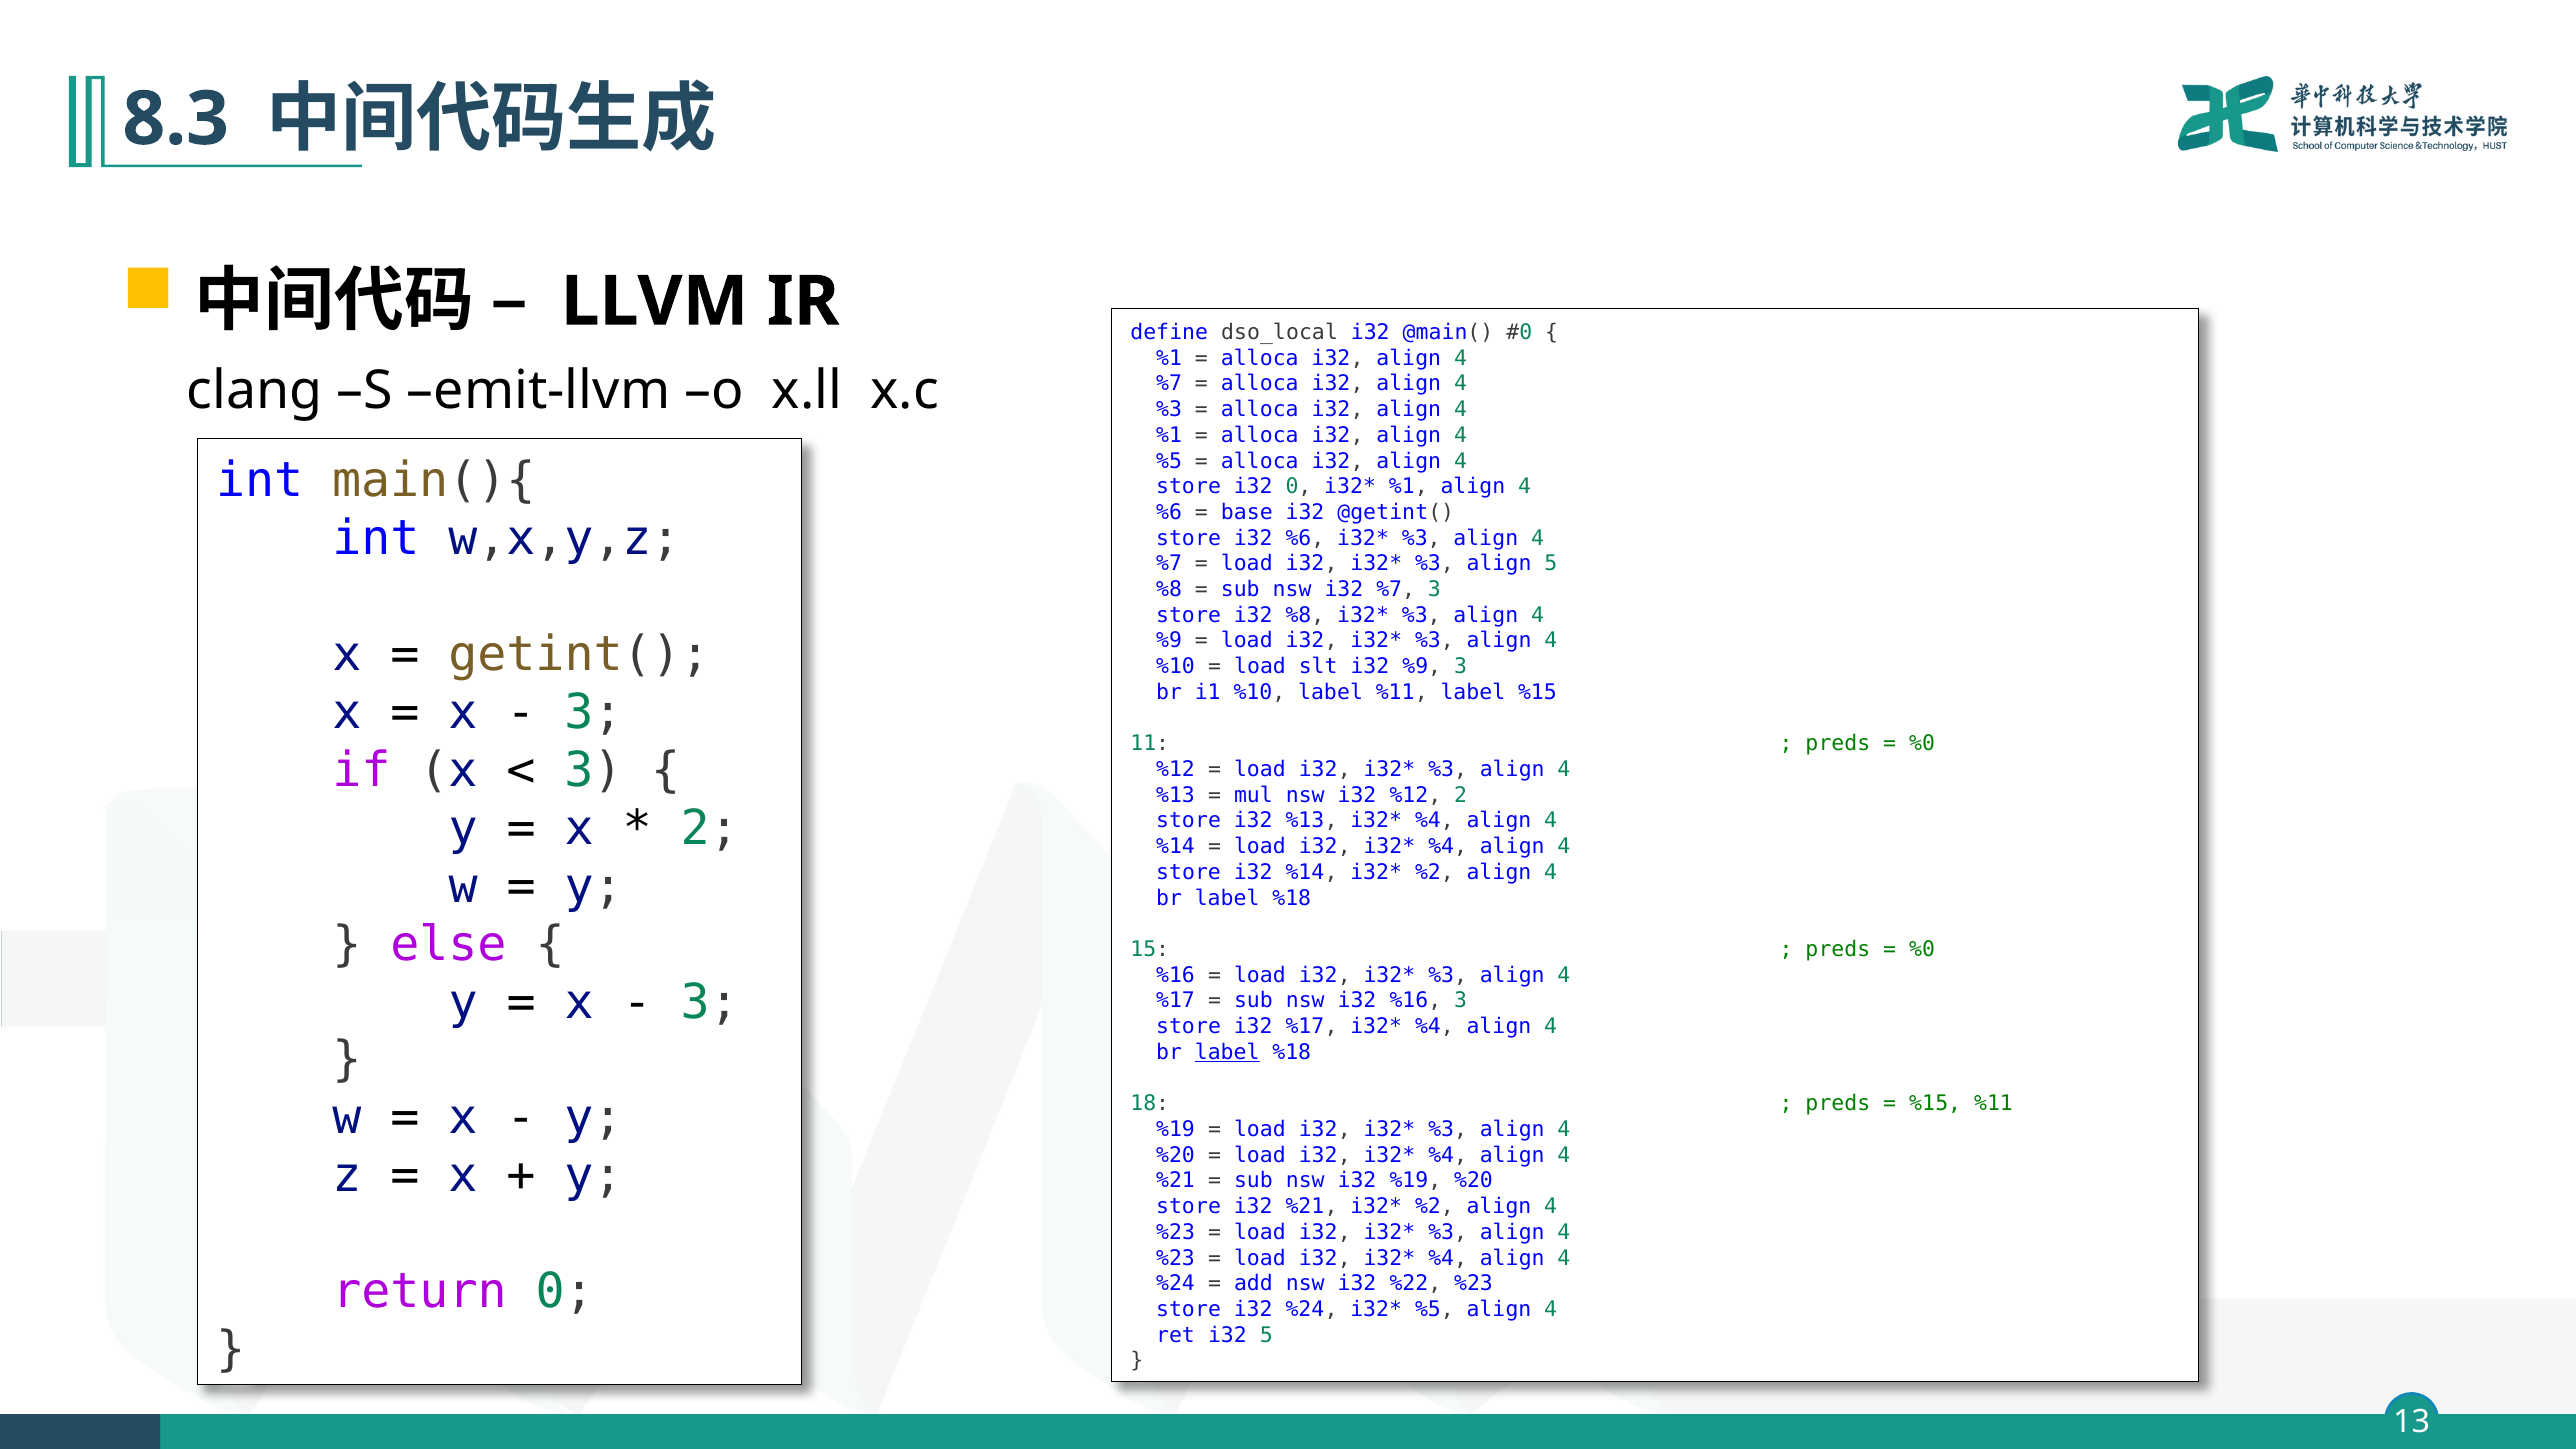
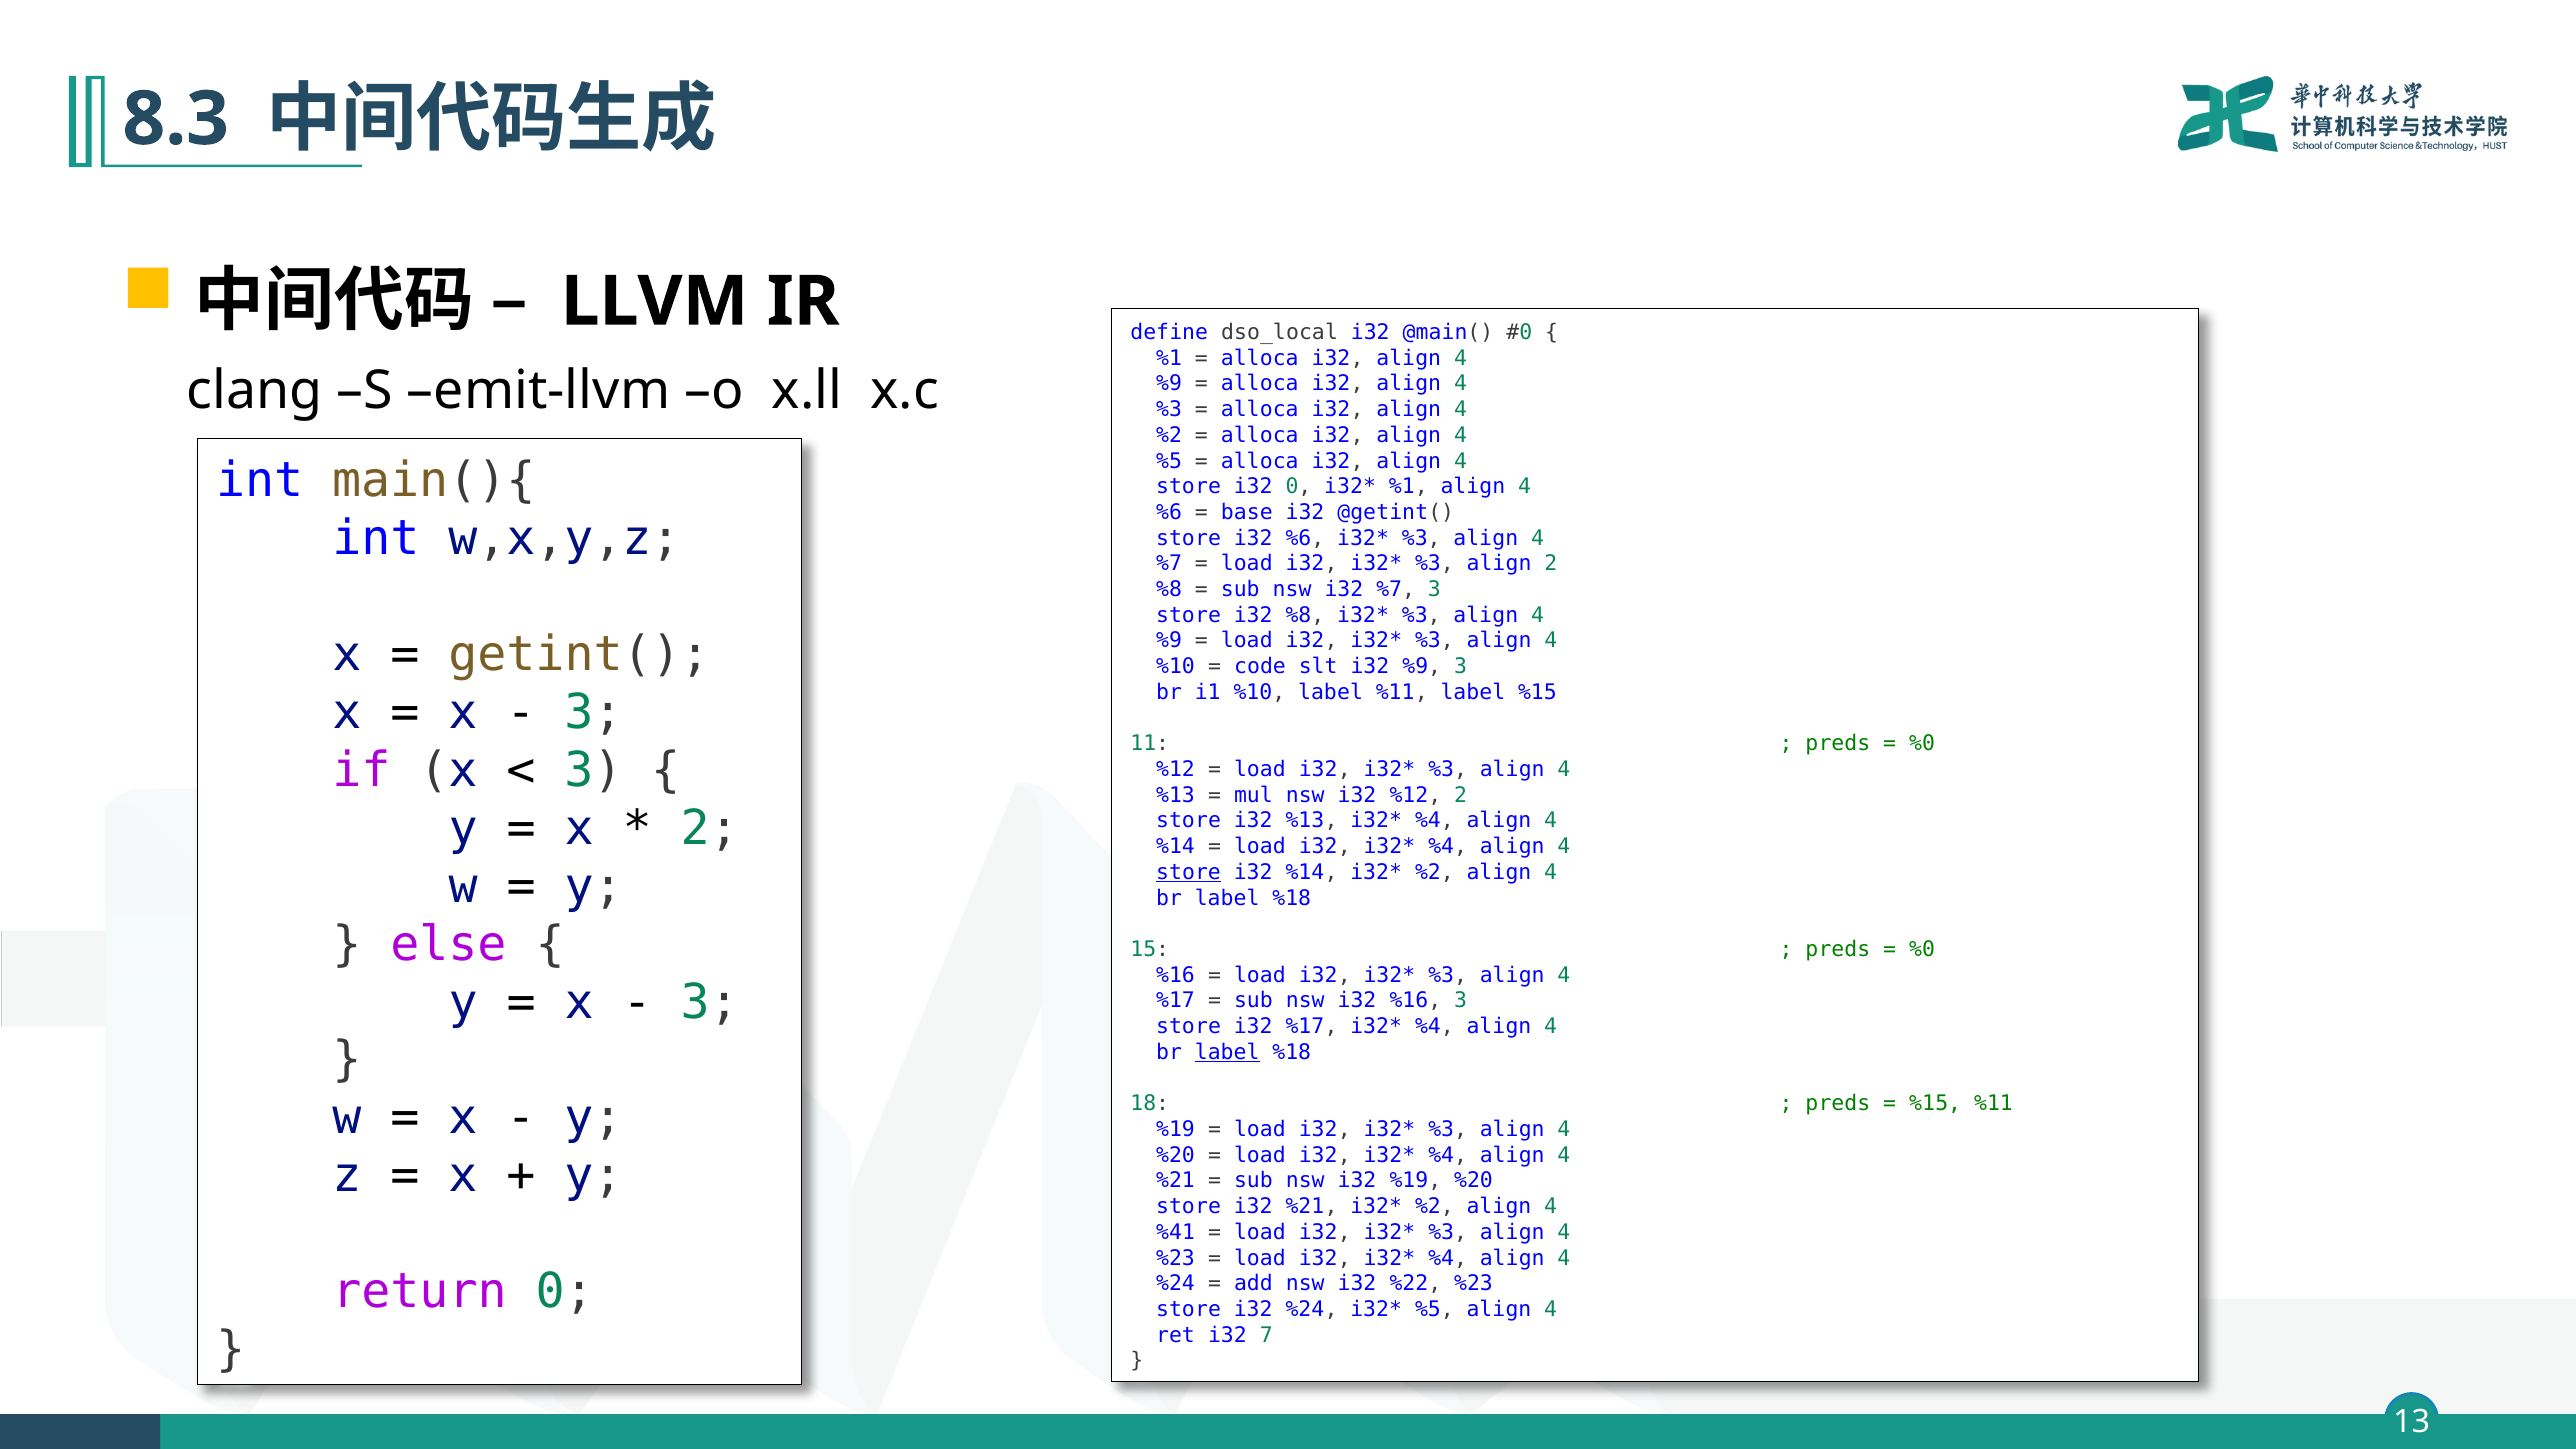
%7 at (1169, 384): %7 -> %9
%1 at (1169, 435): %1 -> %2
align 5: 5 -> 2
load at (1260, 667): load -> code
store at (1189, 872) underline: none -> present
%23 at (1176, 1232): %23 -> %41
i32 5: 5 -> 7
